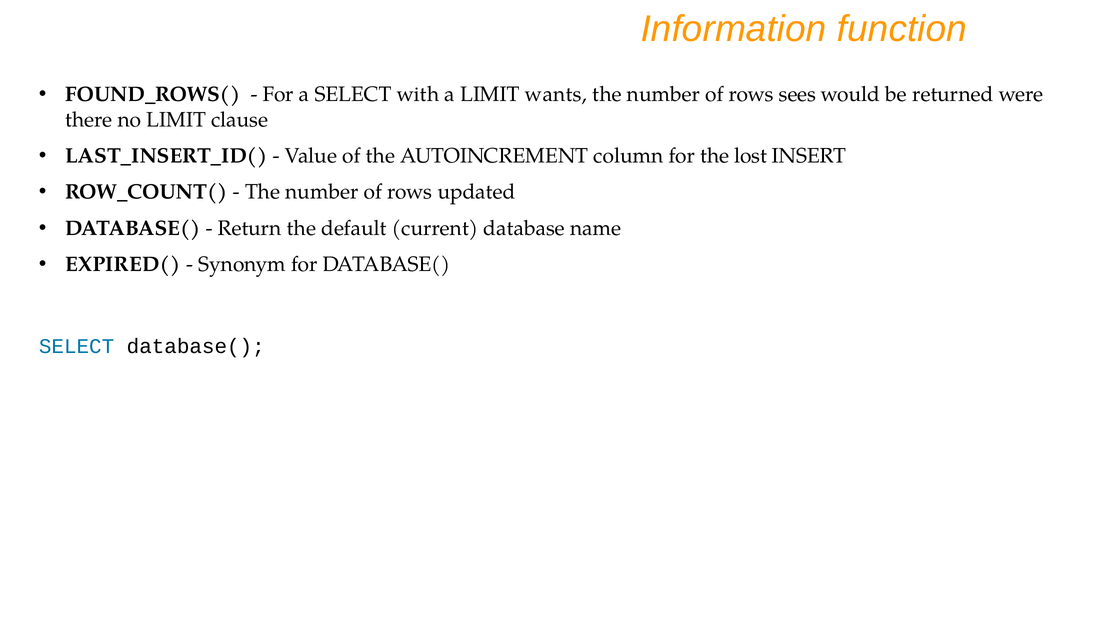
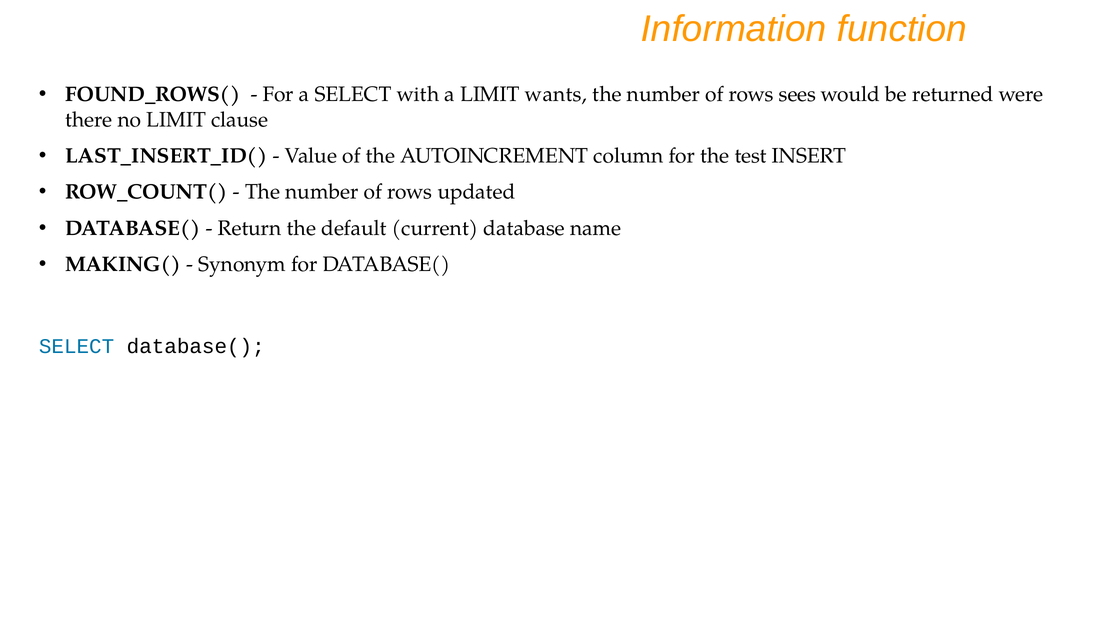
lost: lost -> test
EXPIRED(: EXPIRED( -> MAKING(
